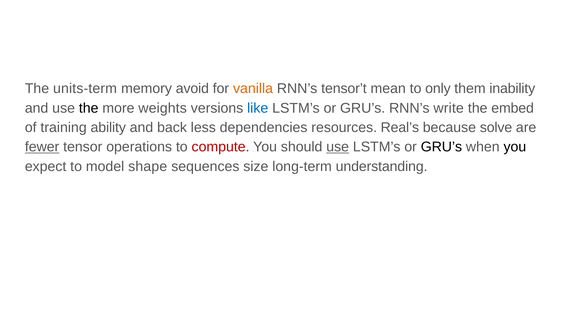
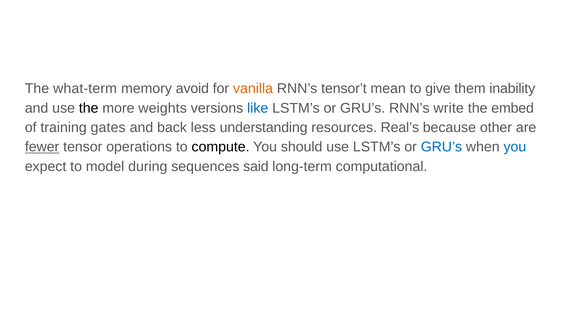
units-term: units-term -> what-term
only: only -> give
ability: ability -> gates
dependencies: dependencies -> understanding
solve: solve -> other
compute colour: red -> black
use at (338, 147) underline: present -> none
GRU’s at (441, 147) colour: black -> blue
you at (515, 147) colour: black -> blue
shape: shape -> during
size: size -> said
understanding: understanding -> computational
